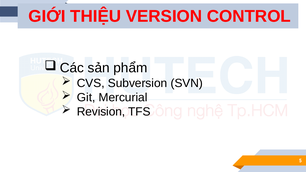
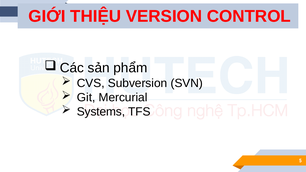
Revision: Revision -> Systems
